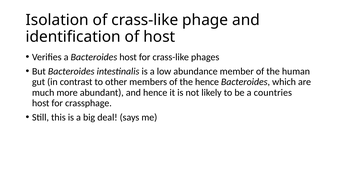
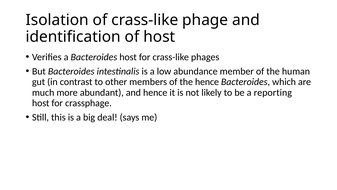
countries: countries -> reporting
